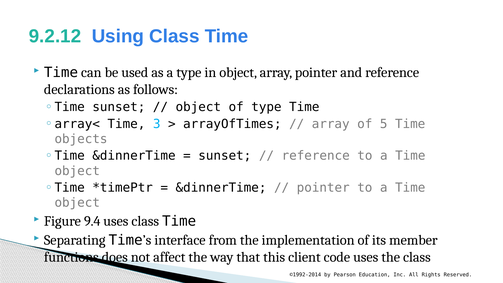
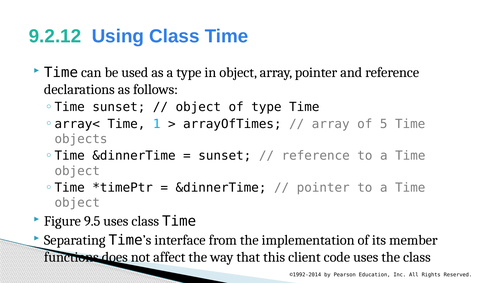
3: 3 -> 1
9.4: 9.4 -> 9.5
